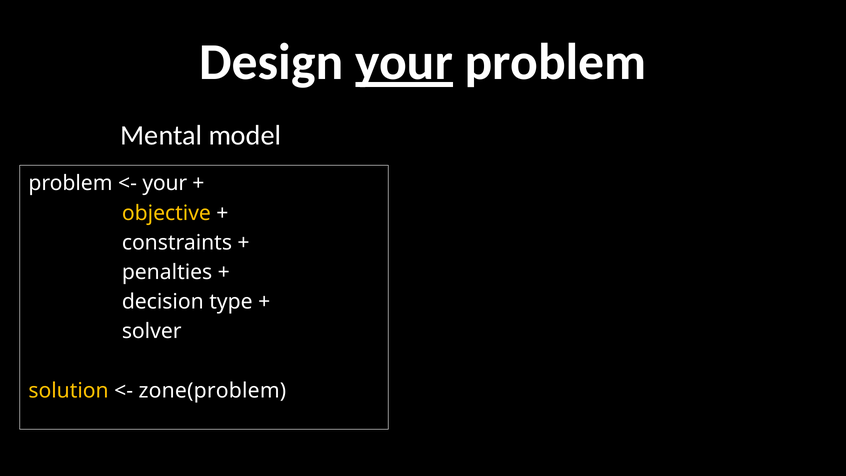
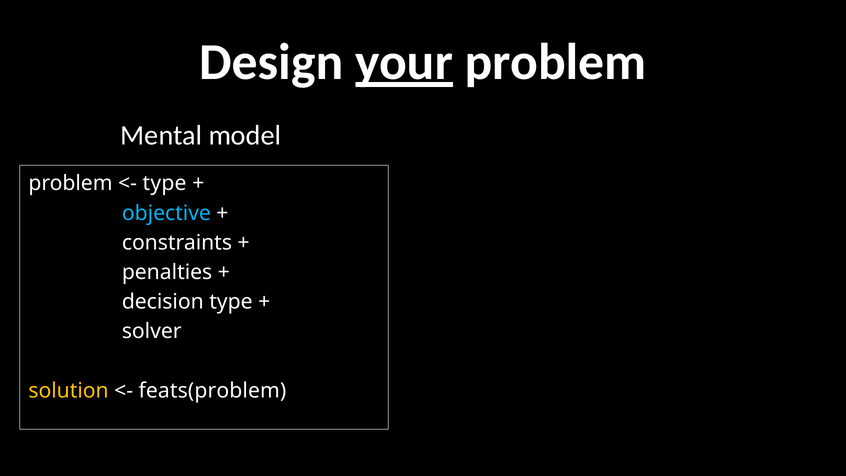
your at (165, 183): your -> type
objective colour: yellow -> light blue
zone(problem: zone(problem -> feats(problem
